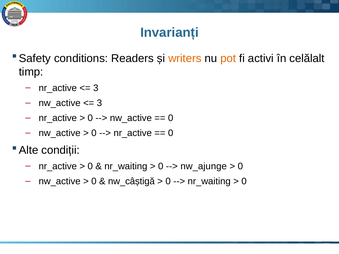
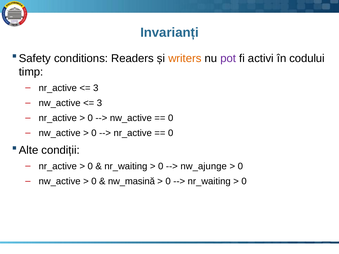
pot colour: orange -> purple
celălalt: celălalt -> codului
nw_câștigă: nw_câștigă -> nw_masină
